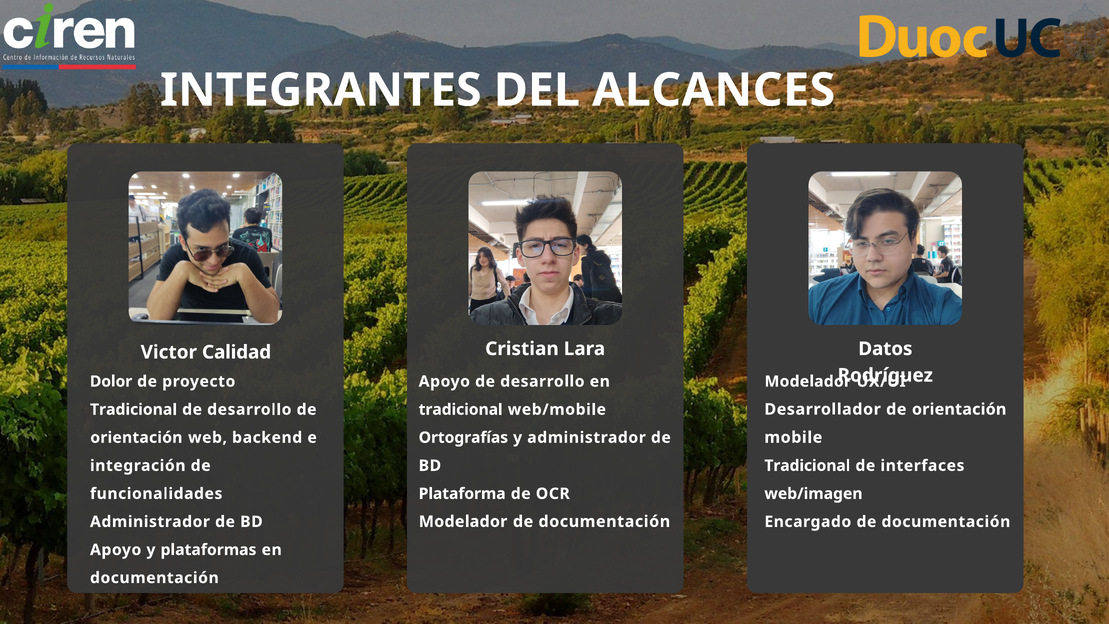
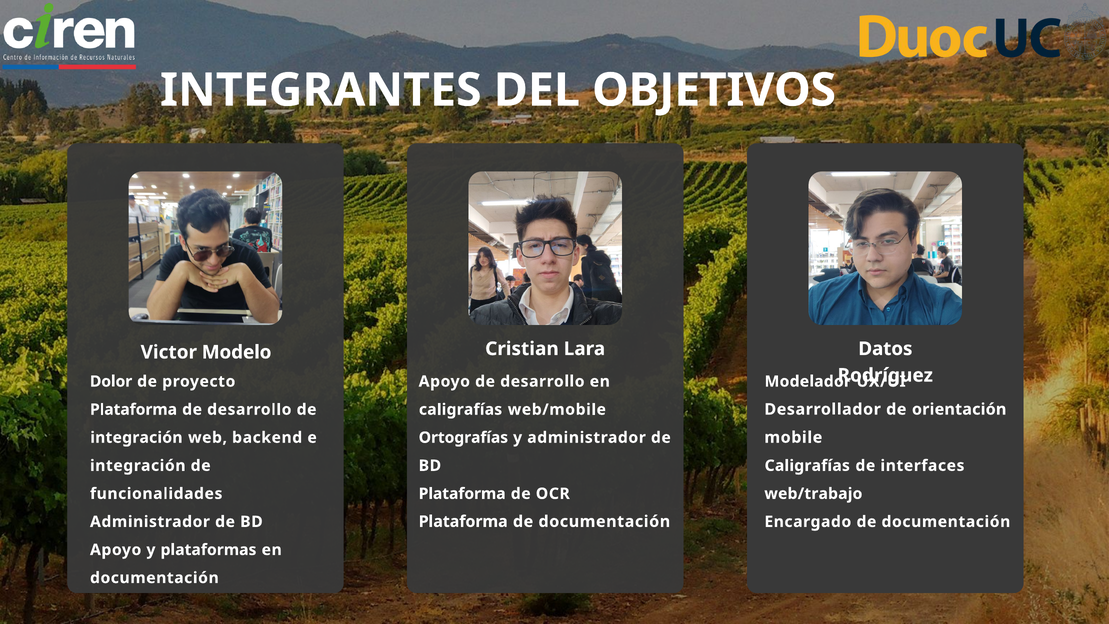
ALCANCES: ALCANCES -> OBJETIVOS
Calidad: Calidad -> Modelo
Tradicional at (133, 409): Tradicional -> Plataforma
tradicional at (461, 409): tradicional -> caligrafías
orientación at (136, 437): orientación -> integración
Tradicional at (807, 466): Tradicional -> Caligrafías
web/imagen: web/imagen -> web/trabajo
Modelador at (463, 521): Modelador -> Plataforma
